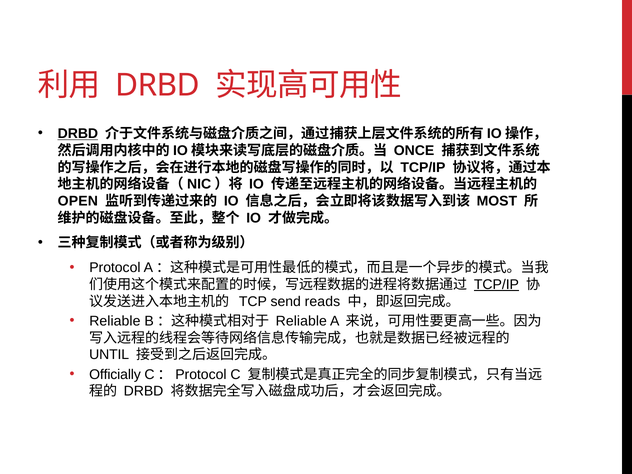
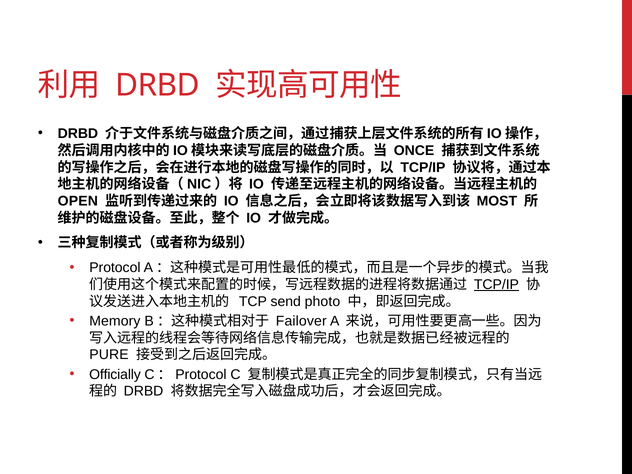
DRBD at (78, 134) underline: present -> none
reads: reads -> photo
Reliable at (115, 321): Reliable -> Memory
Reliable at (301, 321): Reliable -> Failover
UNTIL: UNTIL -> PURE
